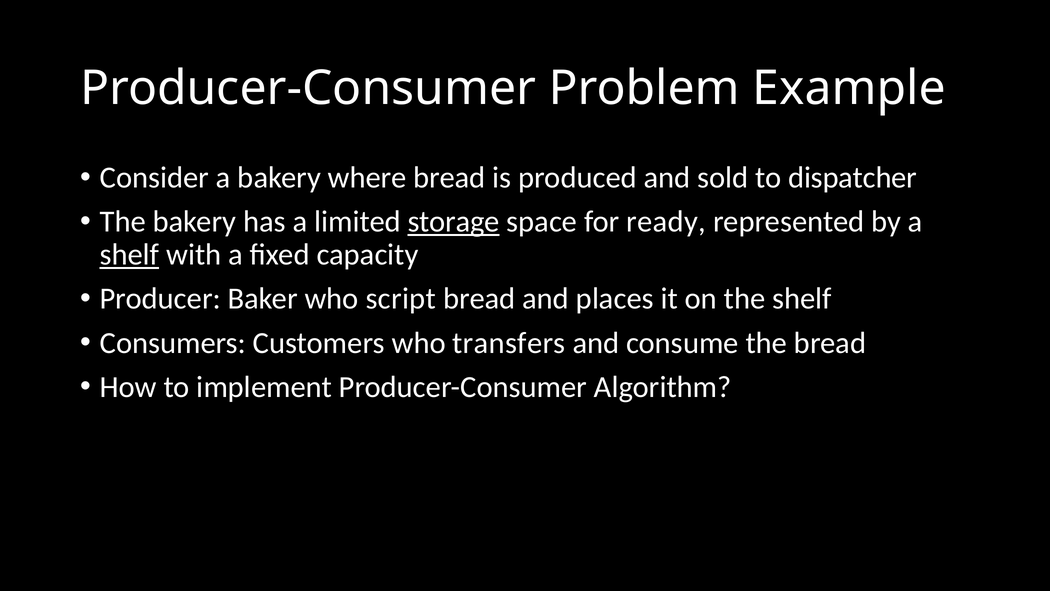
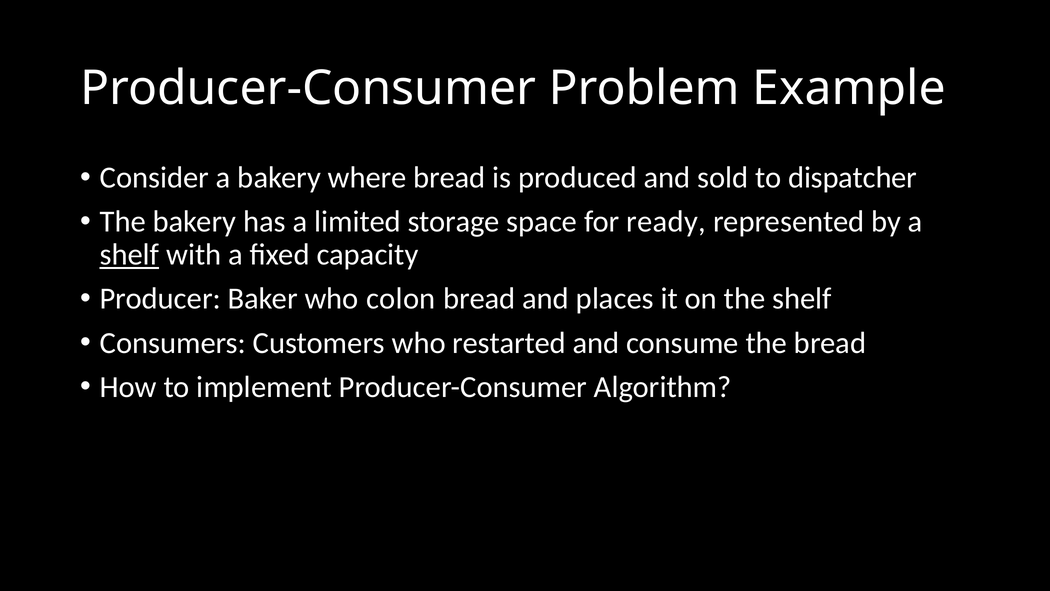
storage underline: present -> none
script: script -> colon
transfers: transfers -> restarted
